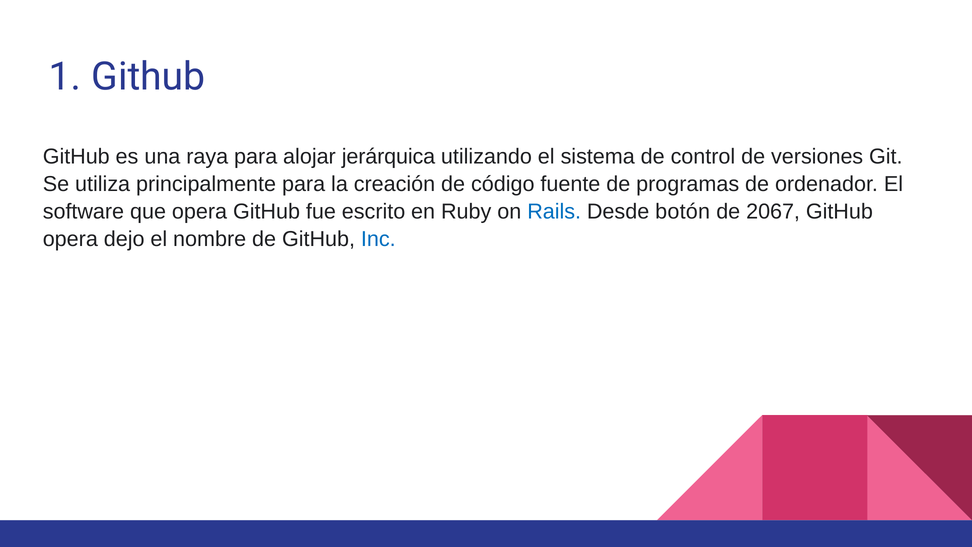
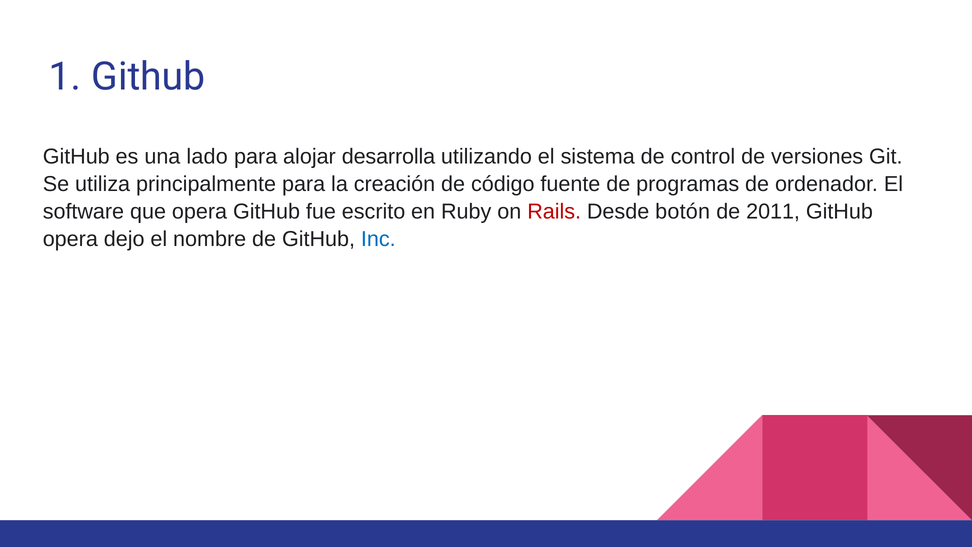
raya: raya -> lado
jerárquica: jerárquica -> desarrolla
Rails colour: blue -> red
2067: 2067 -> 2011
